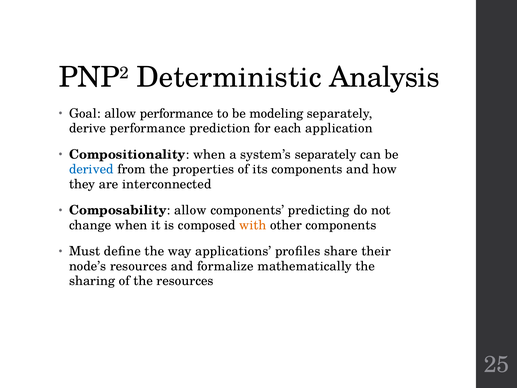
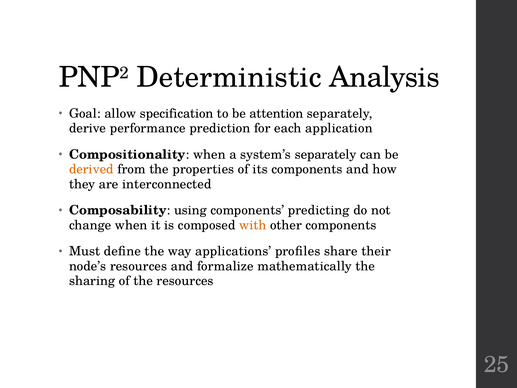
allow performance: performance -> specification
modeling: modeling -> attention
derived colour: blue -> orange
Composability allow: allow -> using
